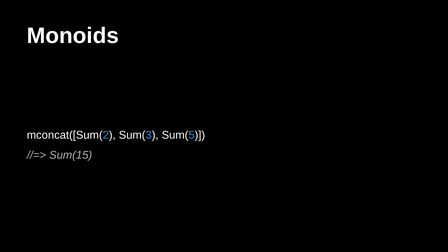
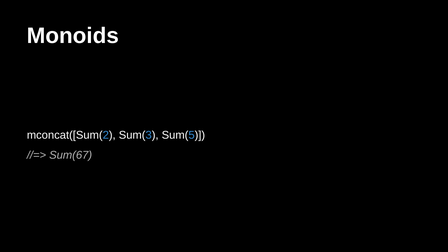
Sum(15: Sum(15 -> Sum(67
